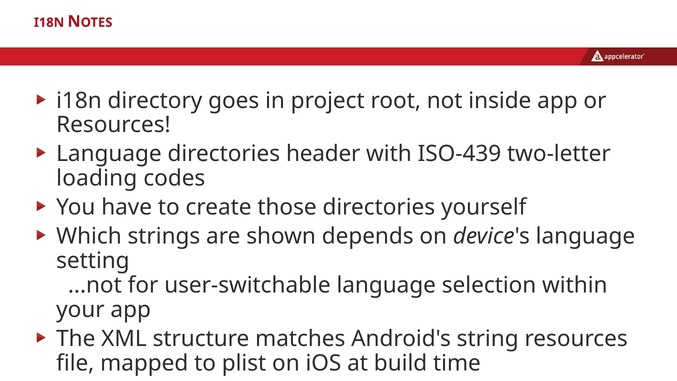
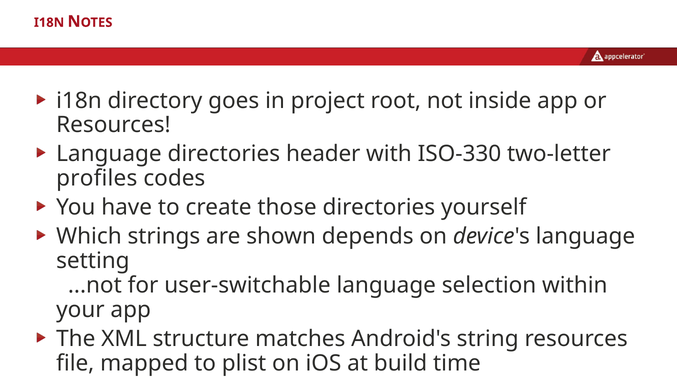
ISO-439: ISO-439 -> ISO-330
loading: loading -> profiles
